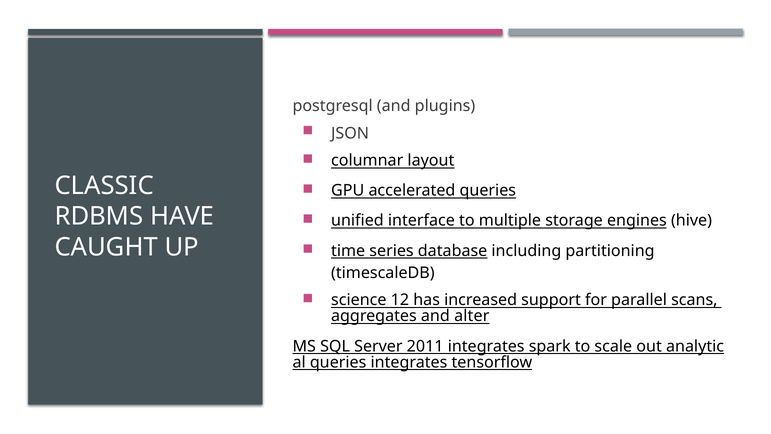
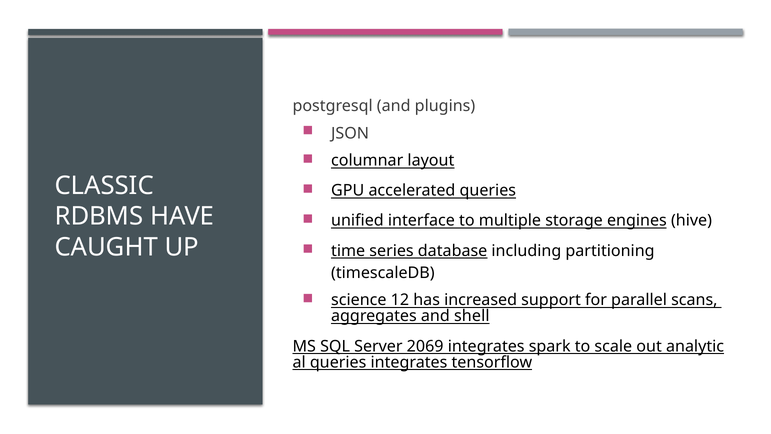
alter: alter -> shell
2011: 2011 -> 2069
